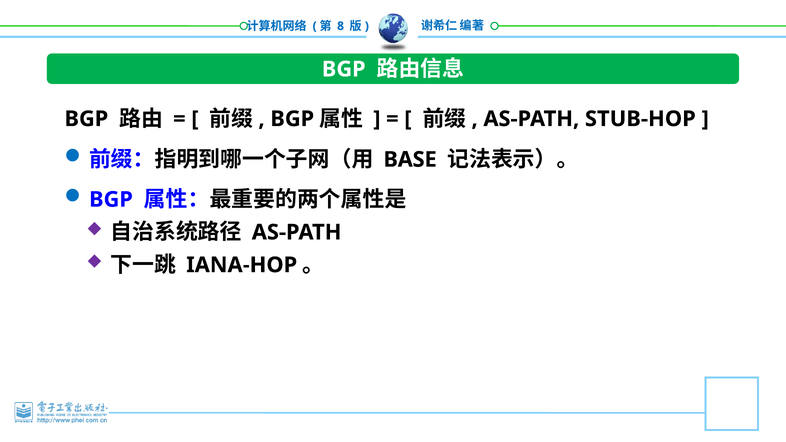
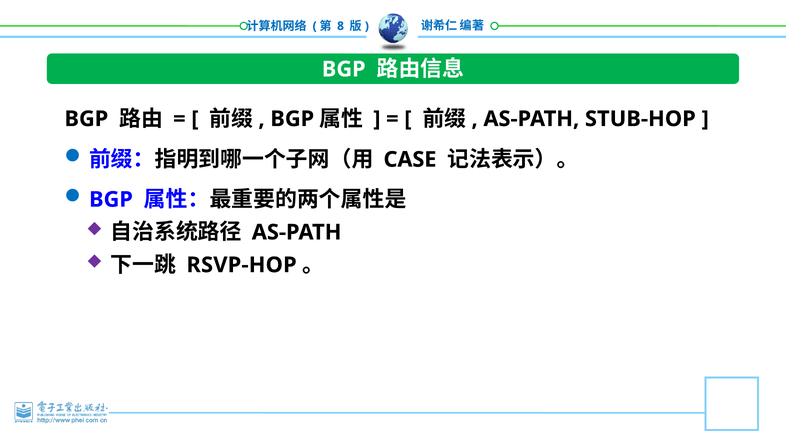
BASE: BASE -> CASE
IANA-HOP: IANA-HOP -> RSVP-HOP
